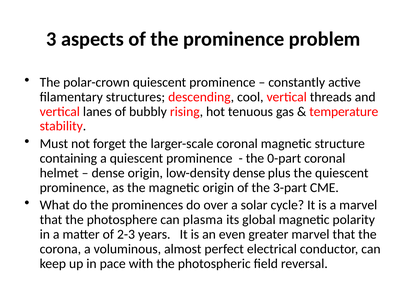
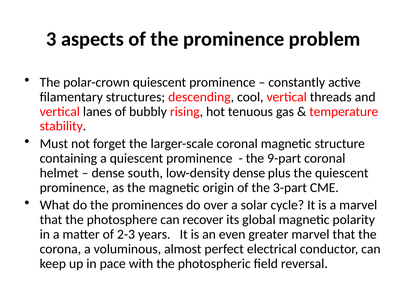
0-part: 0-part -> 9-part
dense origin: origin -> south
plasma: plasma -> recover
